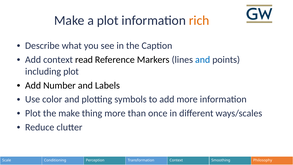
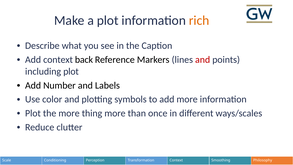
read: read -> back
and at (203, 60) colour: blue -> red
the make: make -> more
